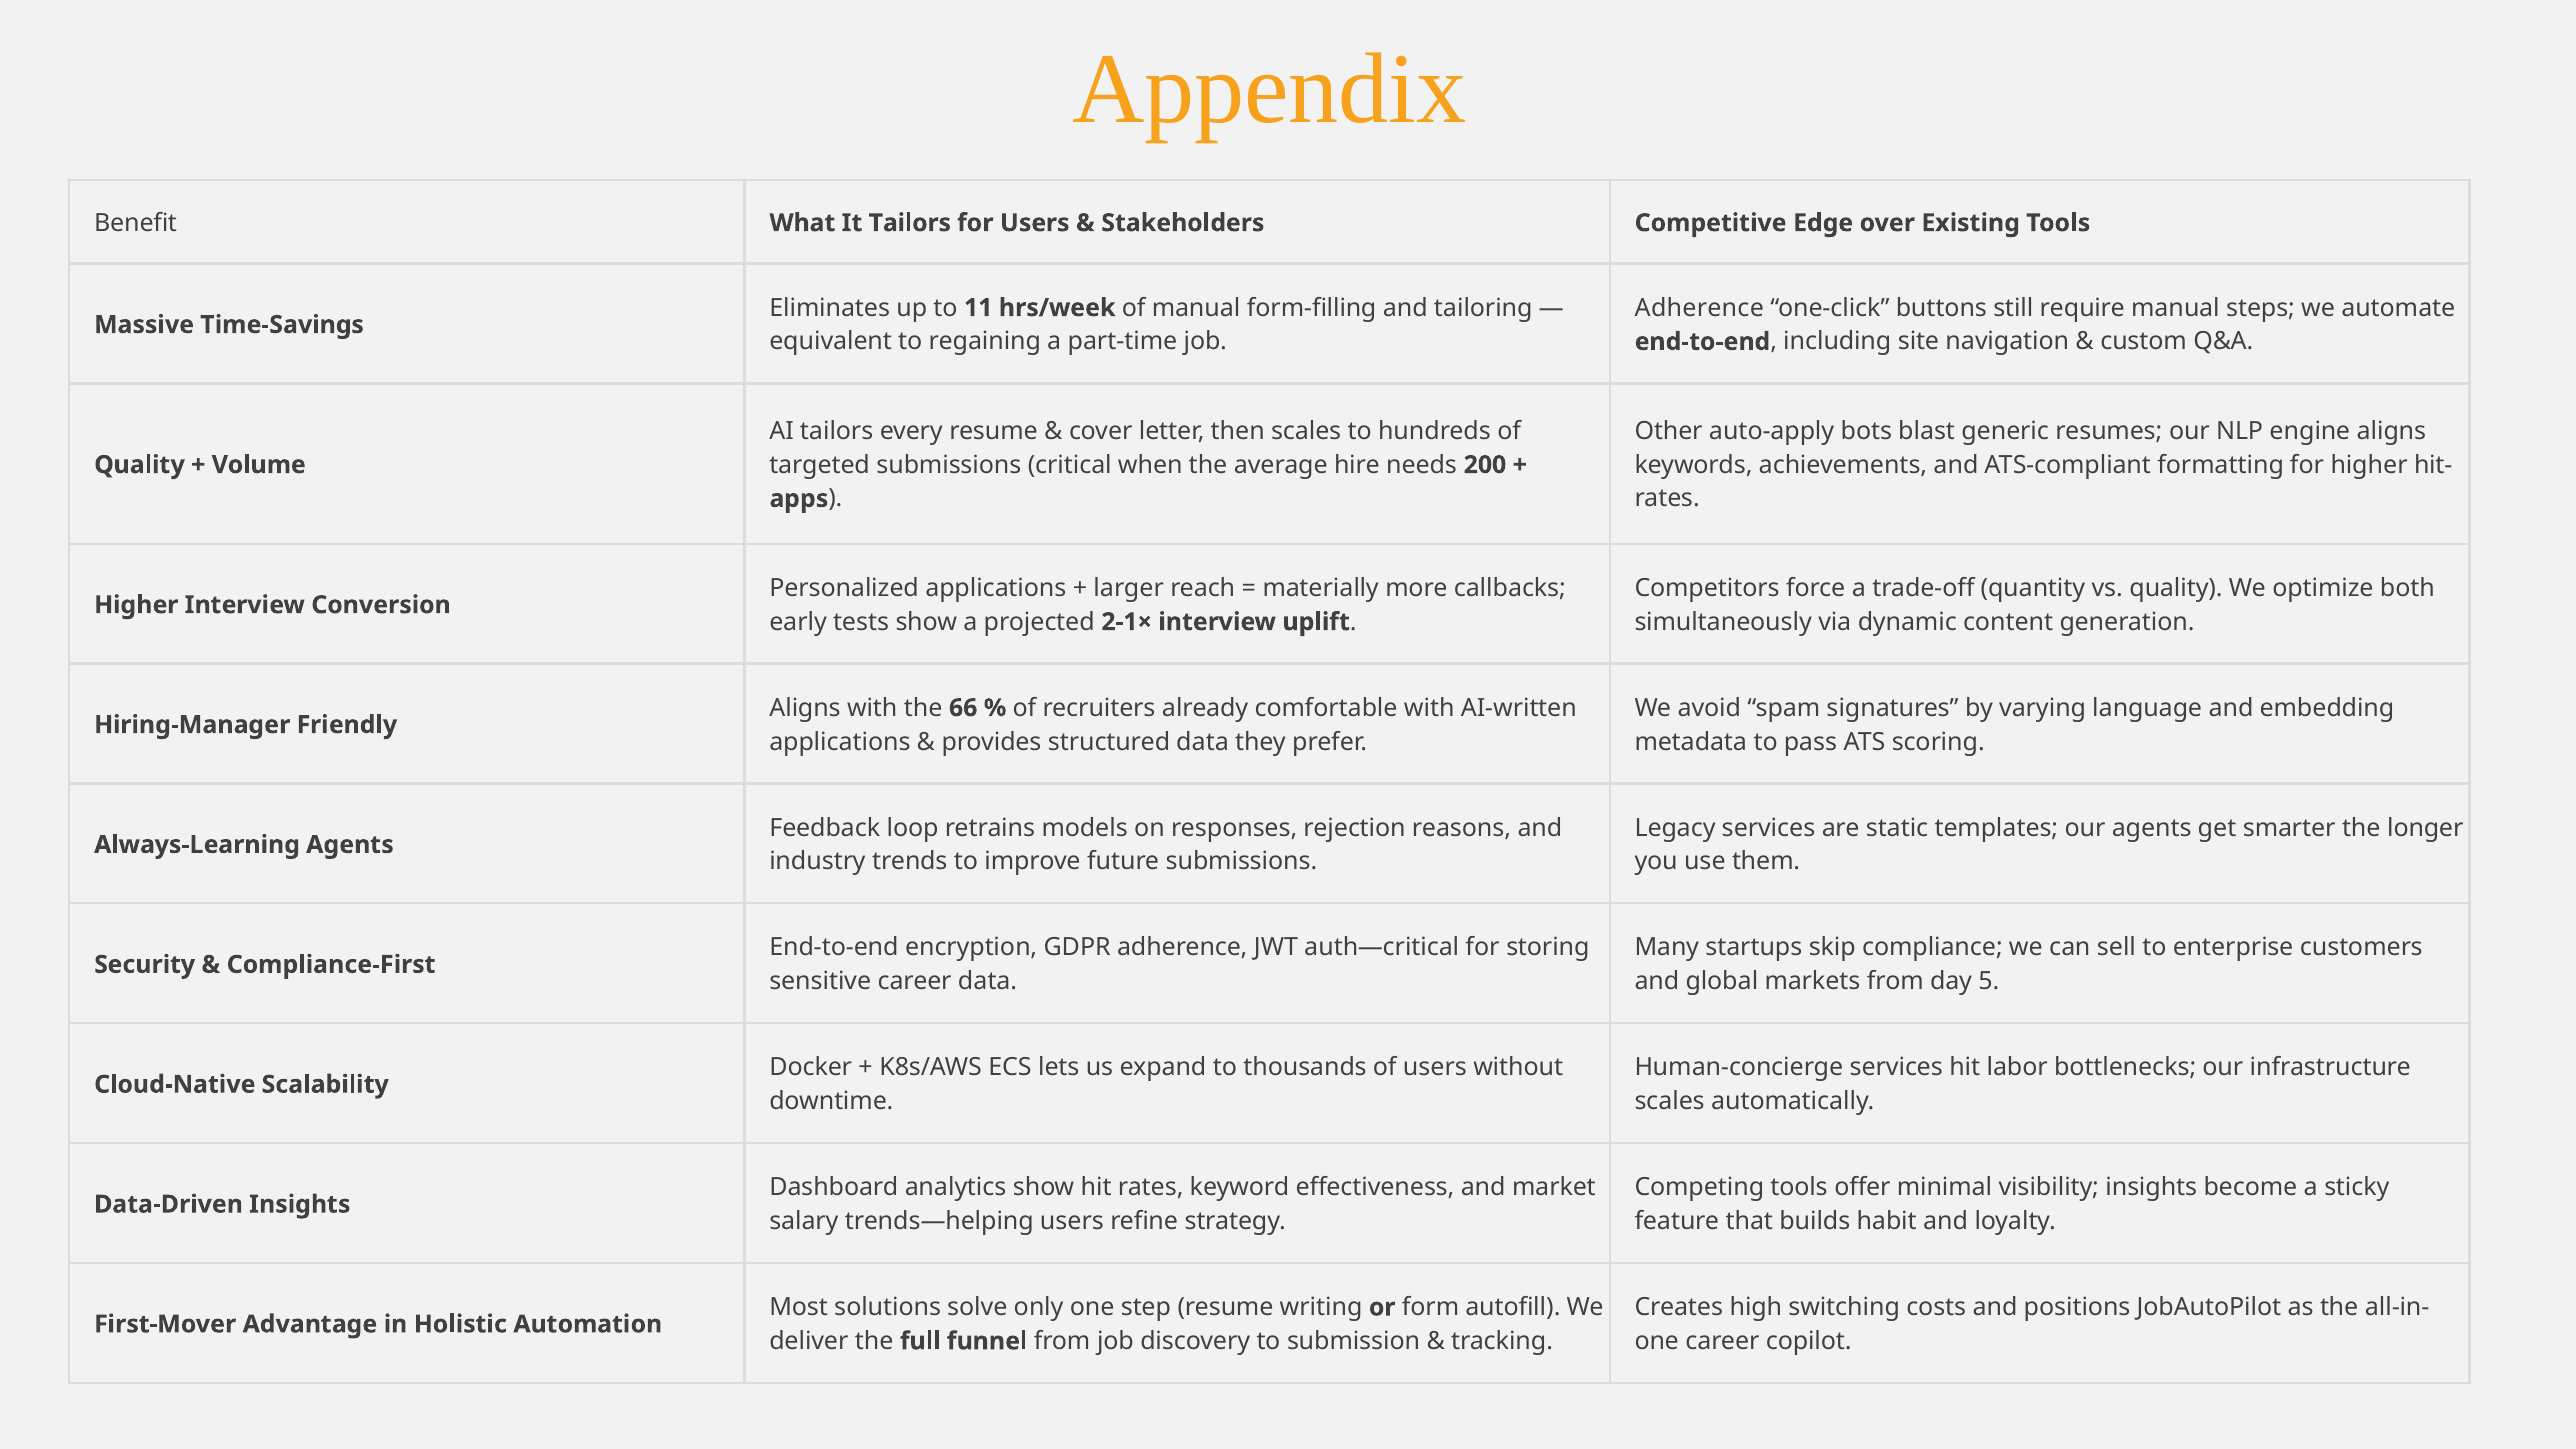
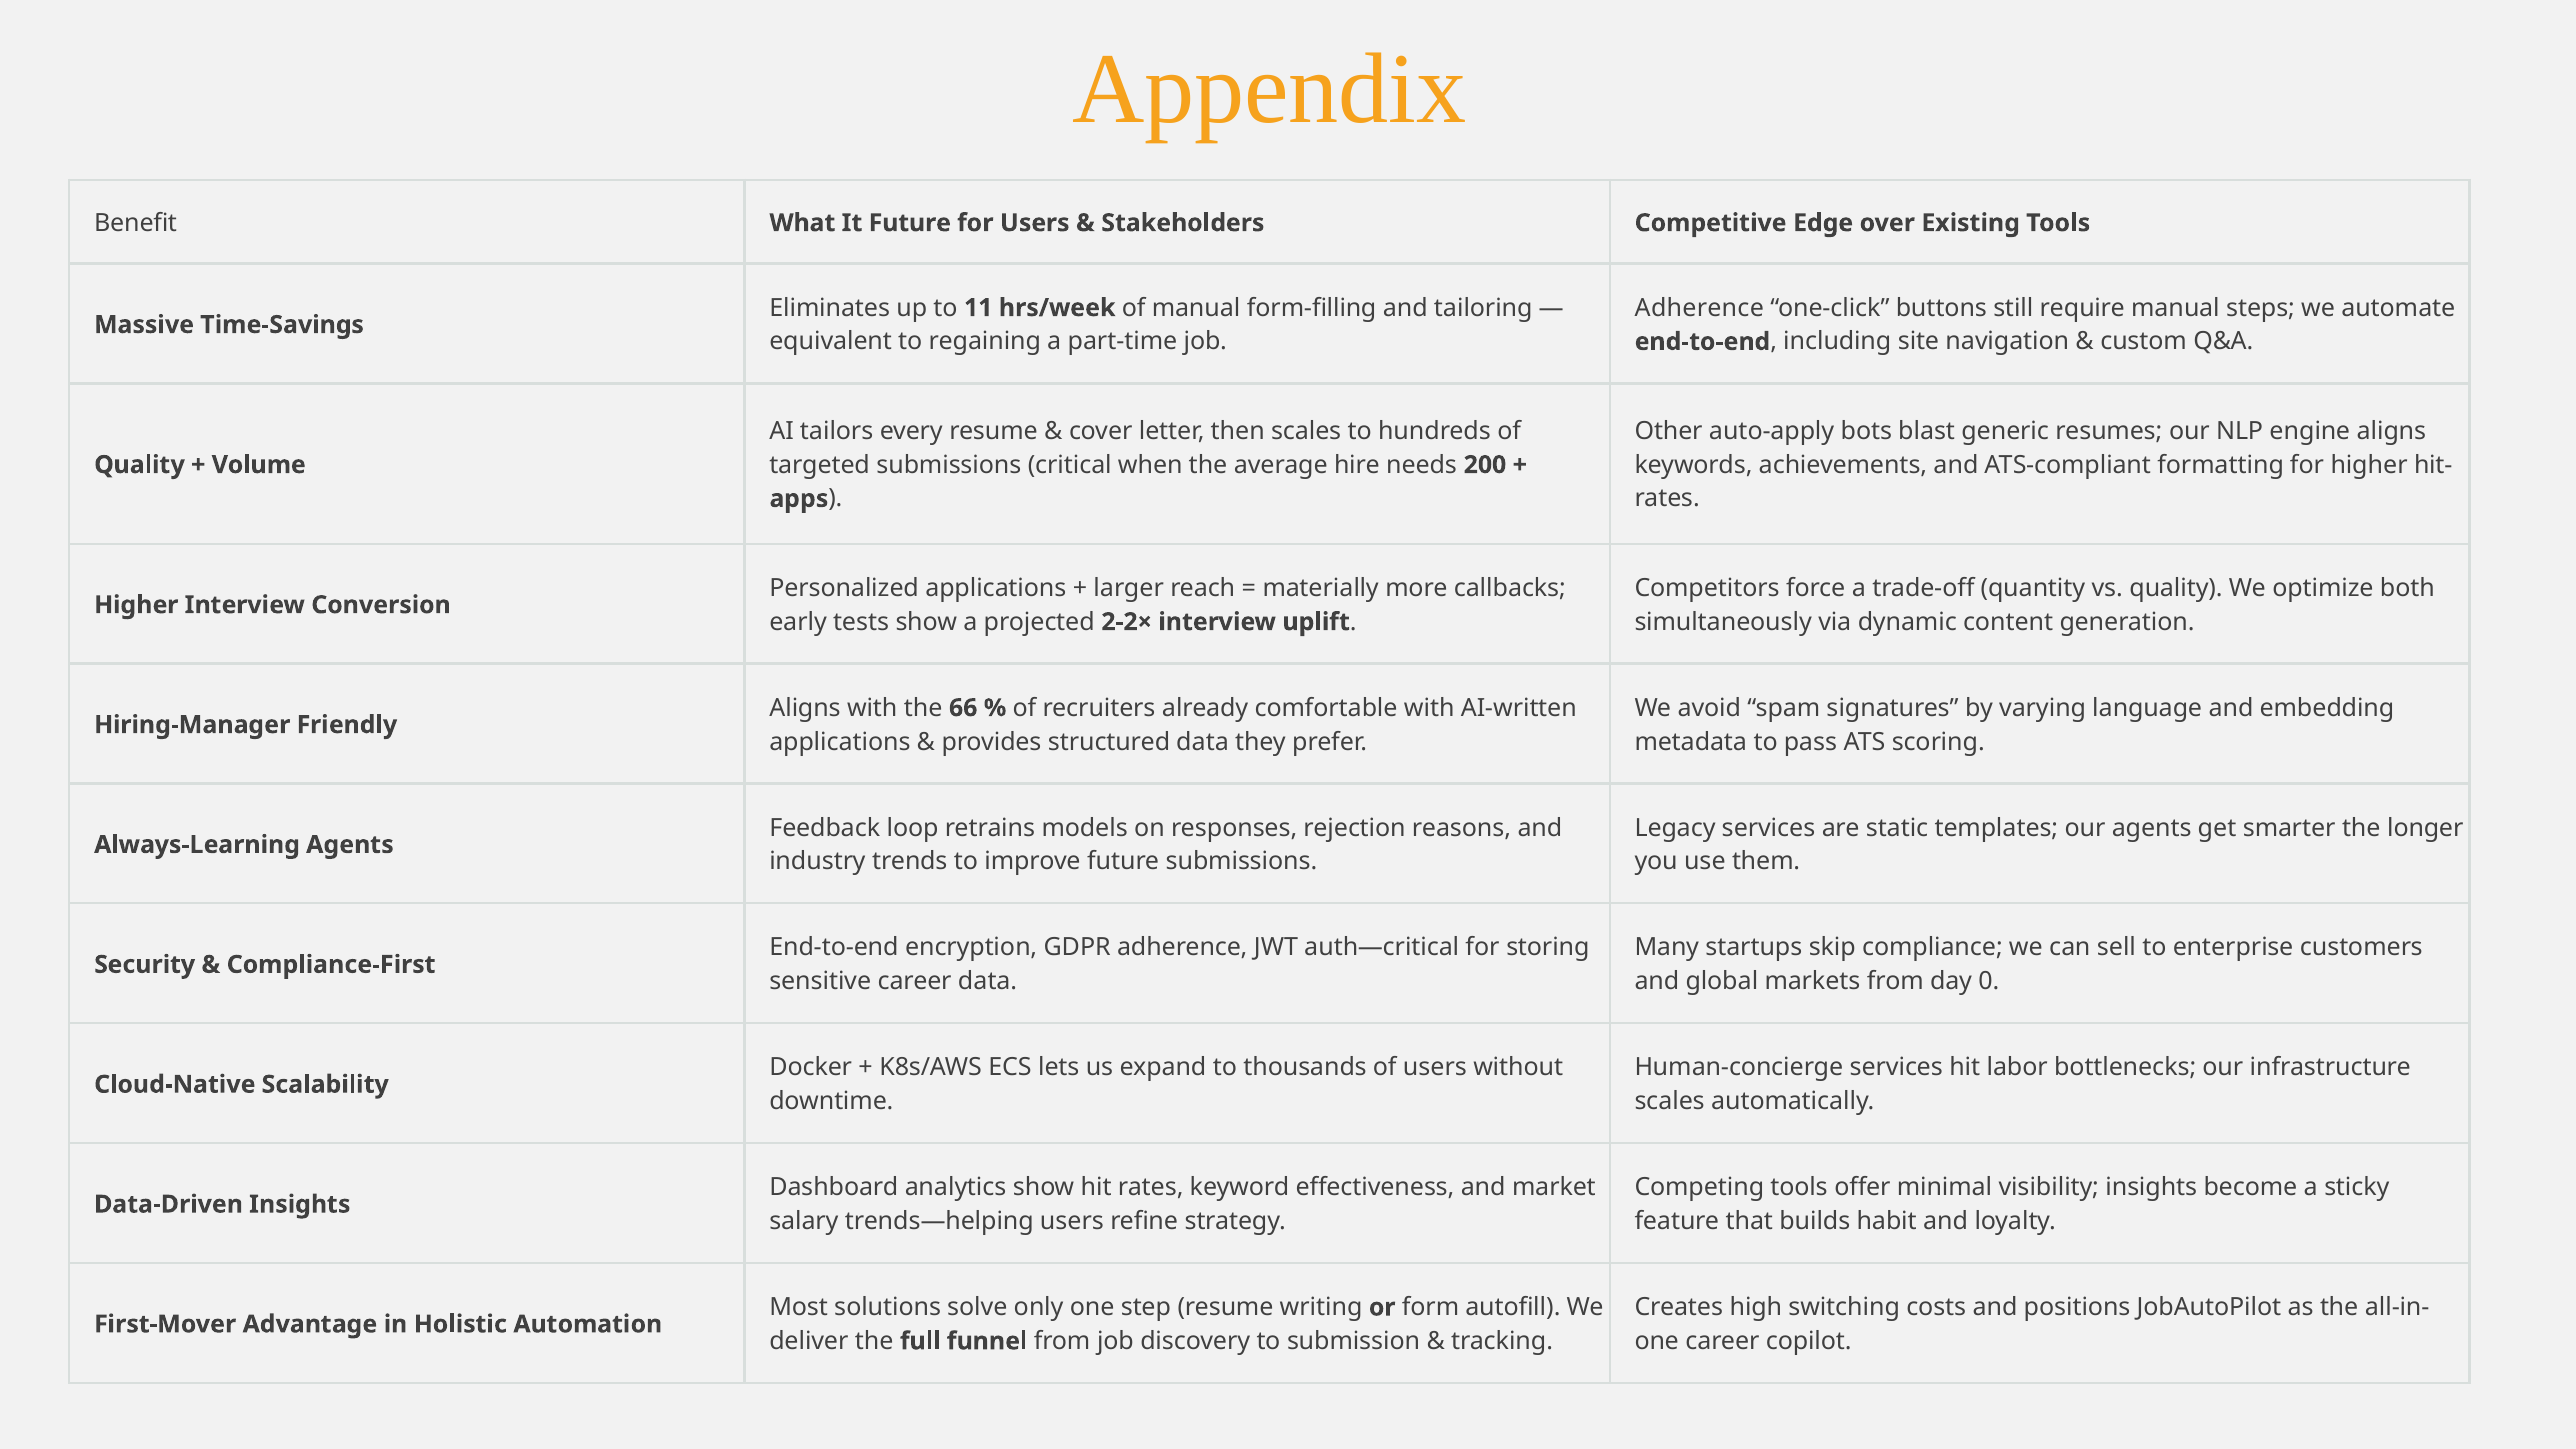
It Tailors: Tailors -> Future
2-1×: 2-1× -> 2-2×
5: 5 -> 0
